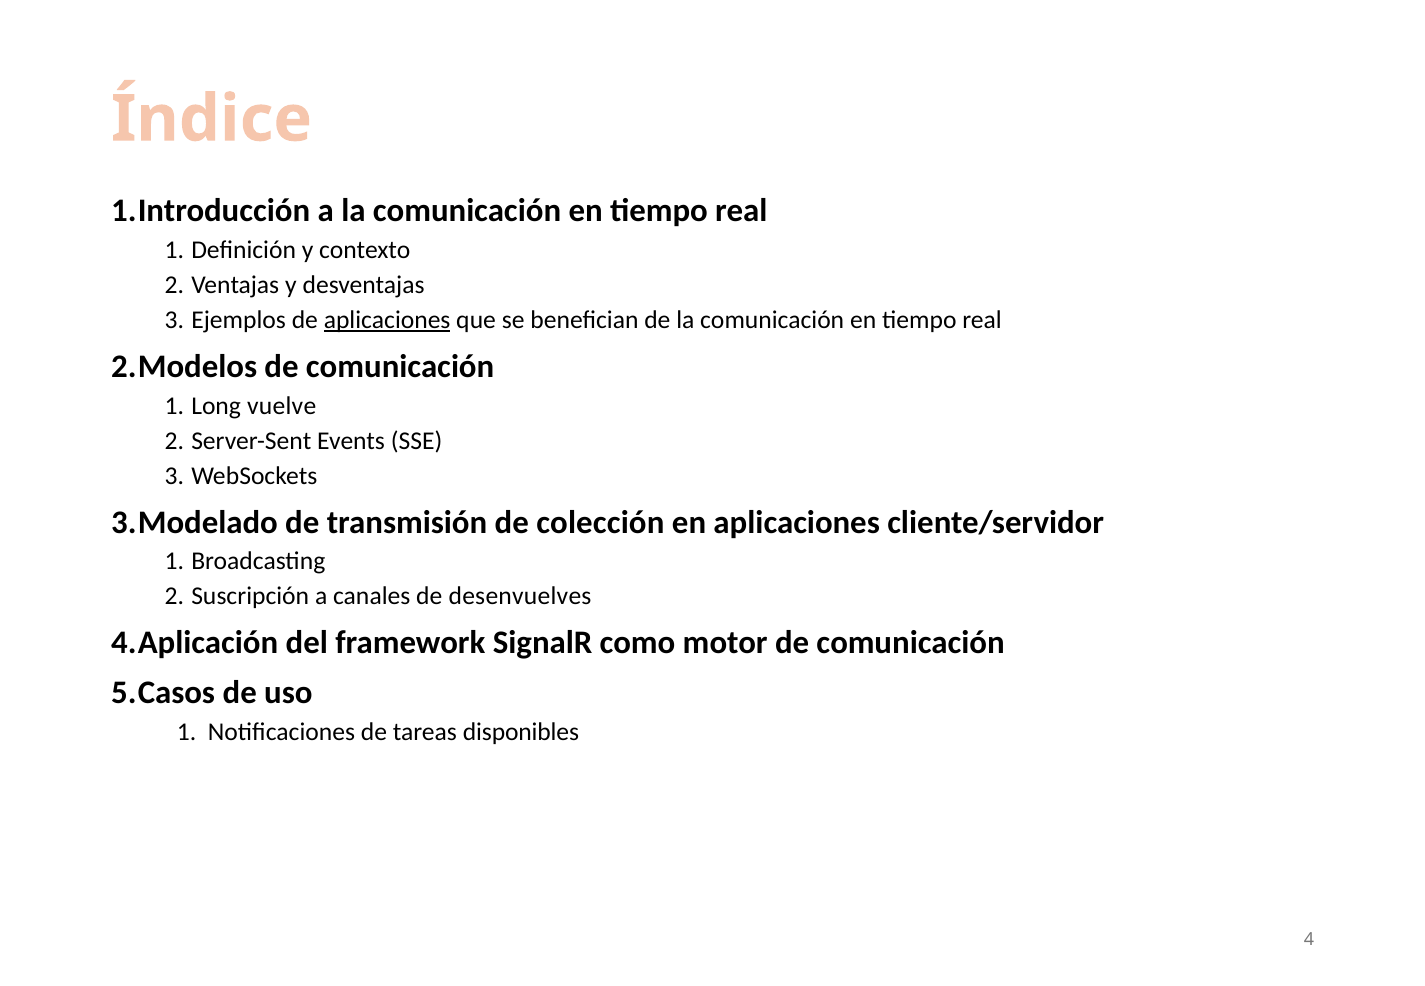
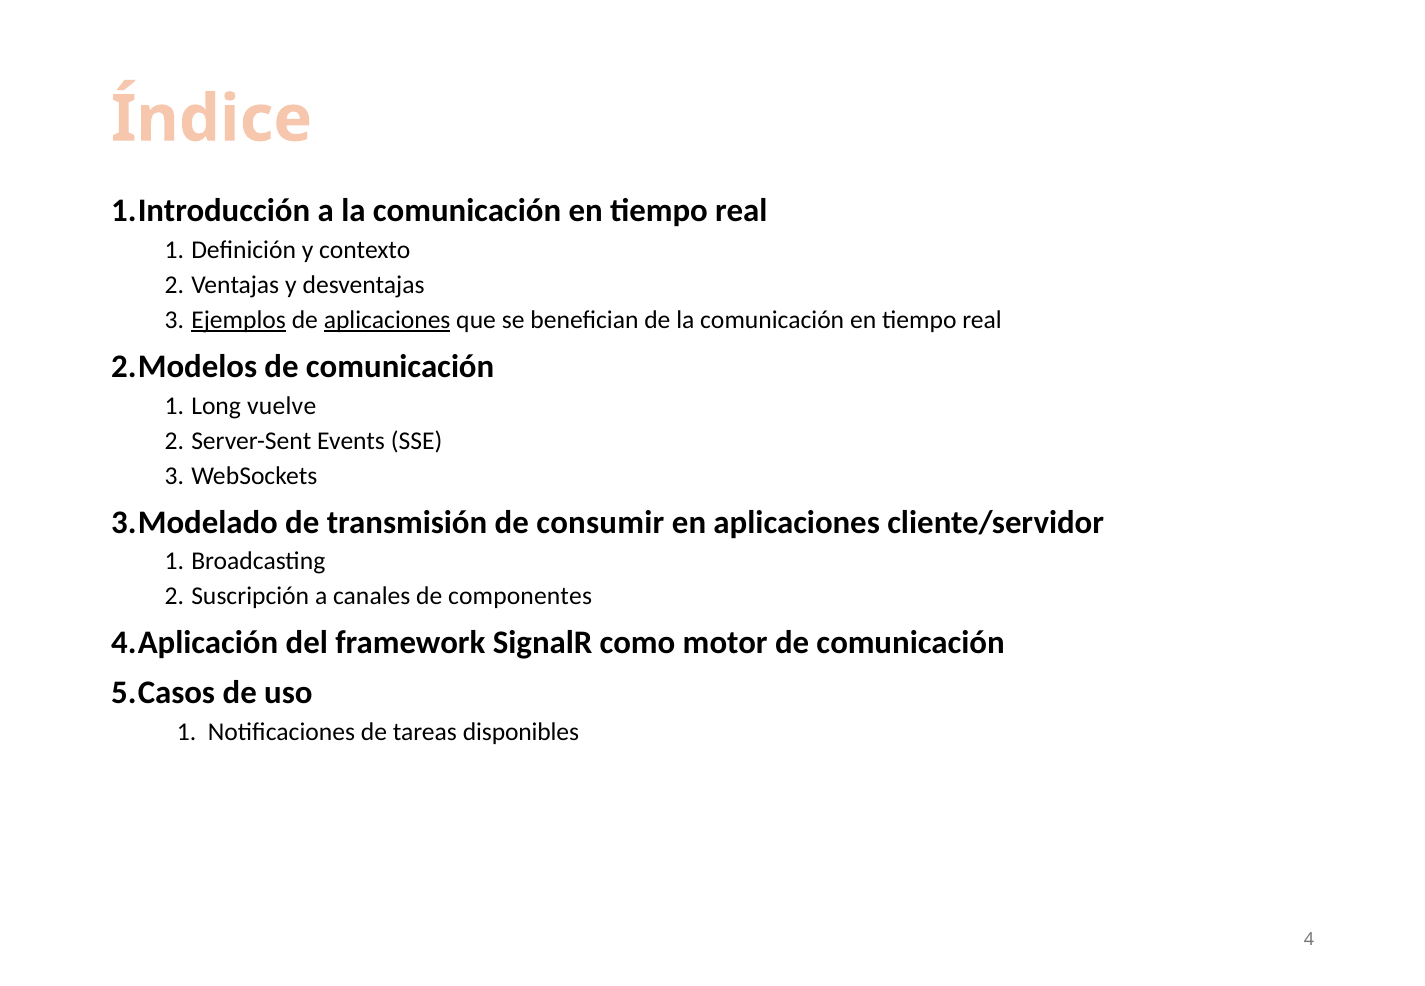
Ejemplos underline: none -> present
colección: colección -> consumir
desenvuelves: desenvuelves -> componentes
